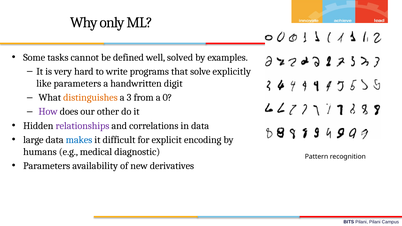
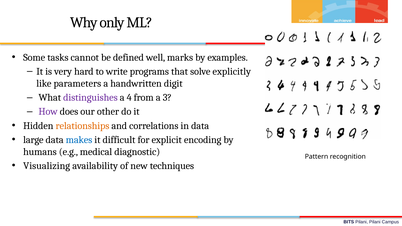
solved: solved -> marks
distinguishes colour: orange -> purple
3: 3 -> 4
0: 0 -> 3
relationships colour: purple -> orange
Parameters at (47, 166): Parameters -> Visualizing
derivatives: derivatives -> techniques
